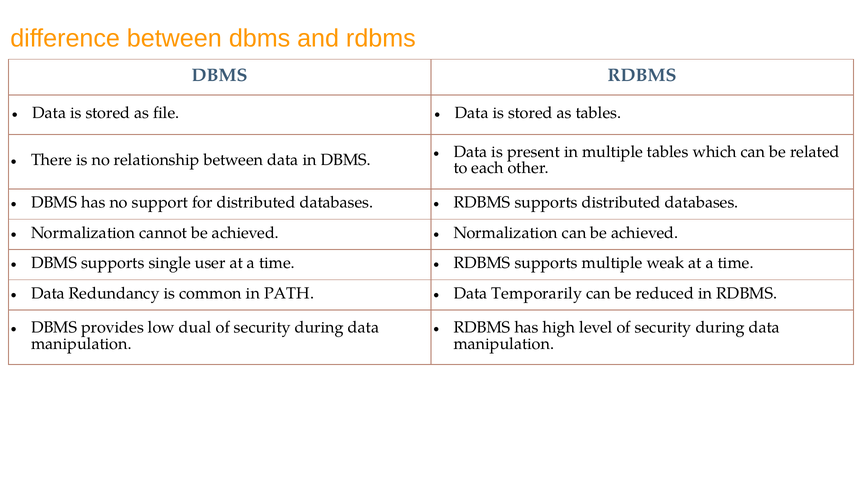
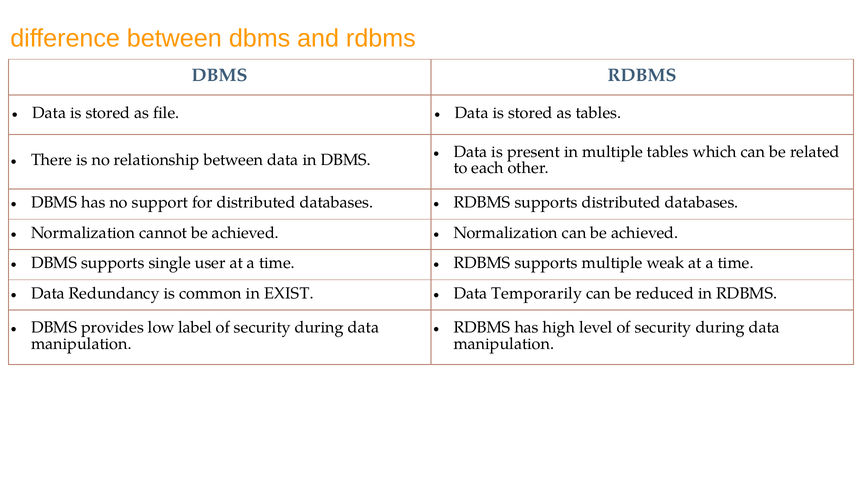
PATH: PATH -> EXIST
dual: dual -> label
